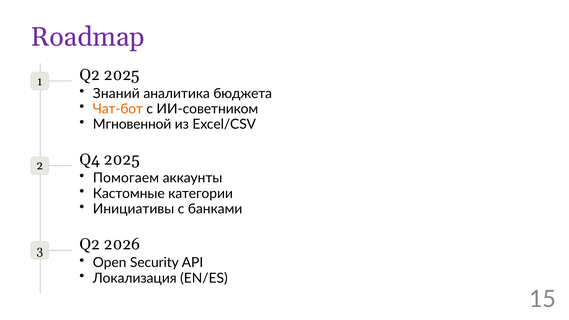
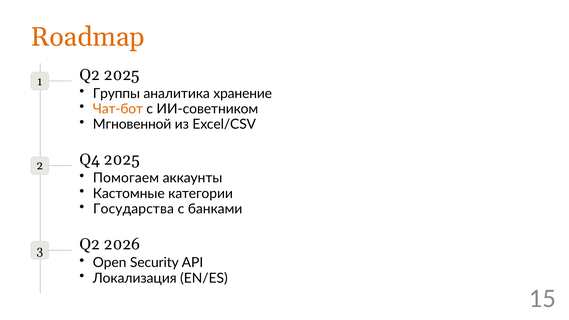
Roadmap colour: purple -> orange
Знаний: Знаний -> Группы
бюджета: бюджета -> хранение
Инициативы: Инициативы -> Государства
